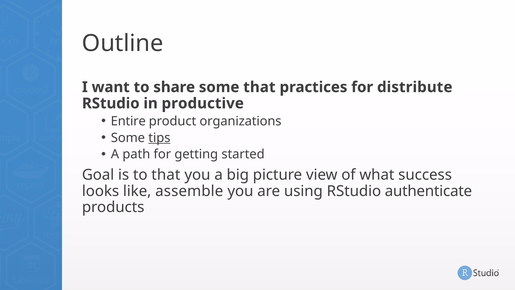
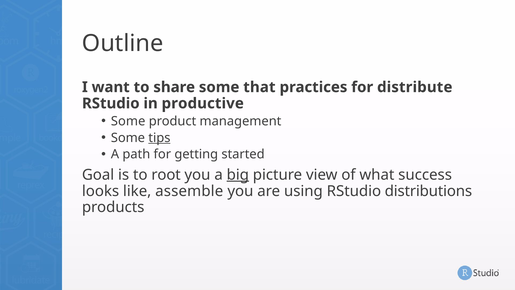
Entire at (128, 121): Entire -> Some
organizations: organizations -> management
to that: that -> root
big underline: none -> present
authenticate: authenticate -> distributions
